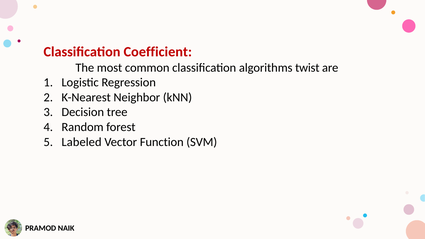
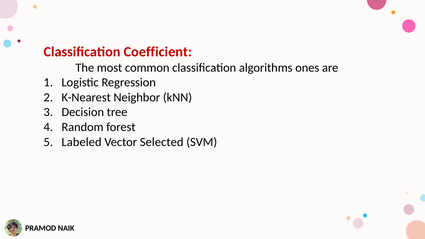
twist: twist -> ones
Function: Function -> Selected
